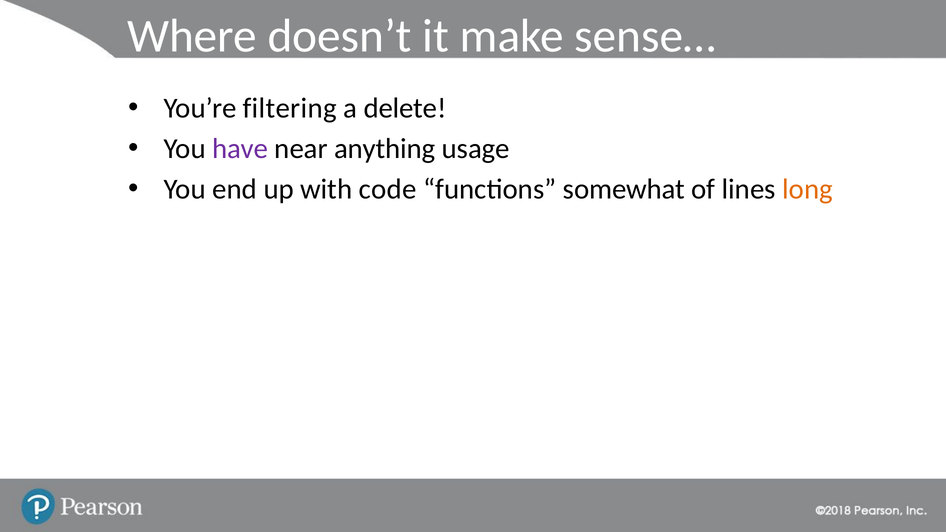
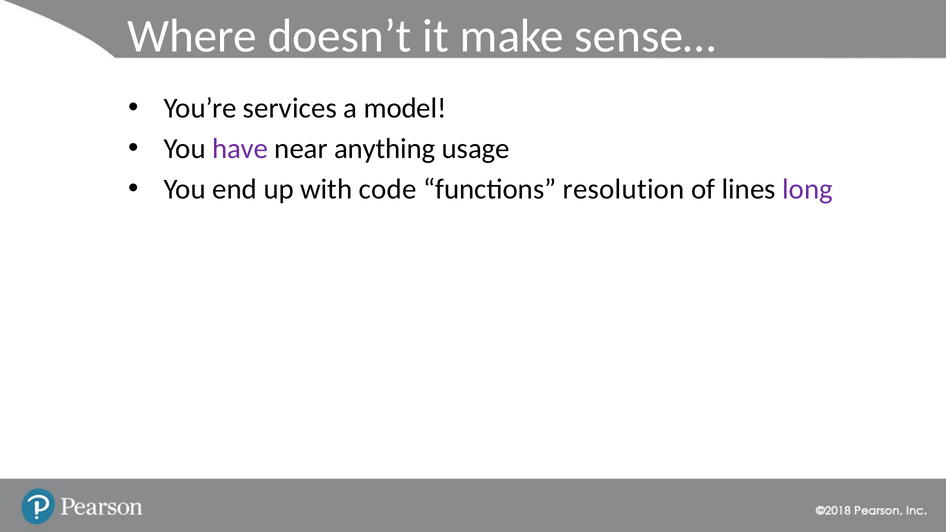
filtering: filtering -> services
delete: delete -> model
somewhat: somewhat -> resolution
long colour: orange -> purple
